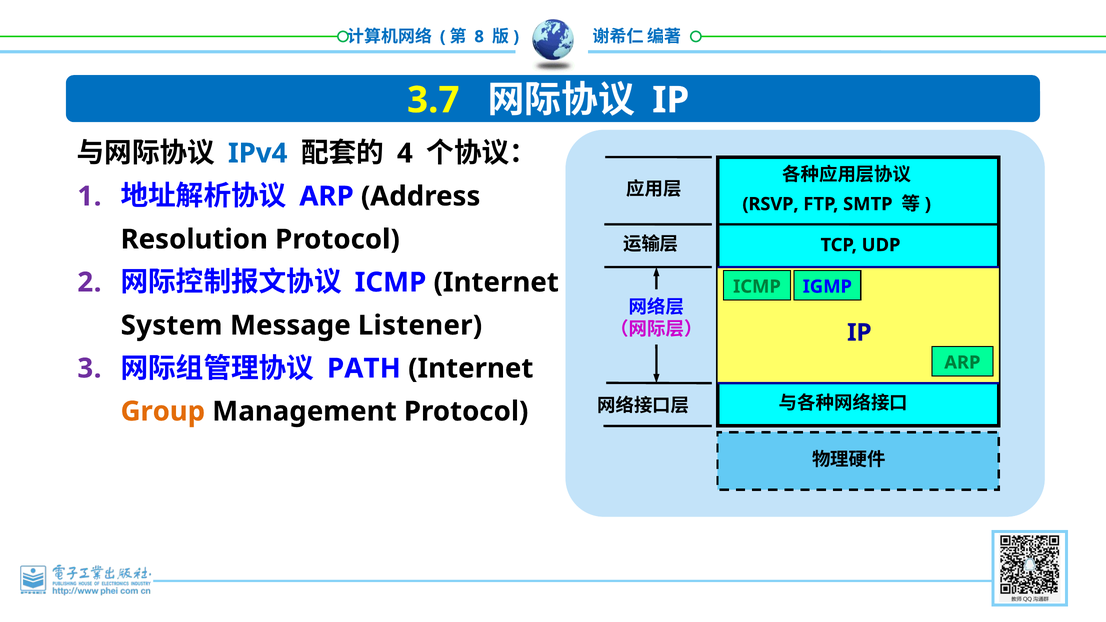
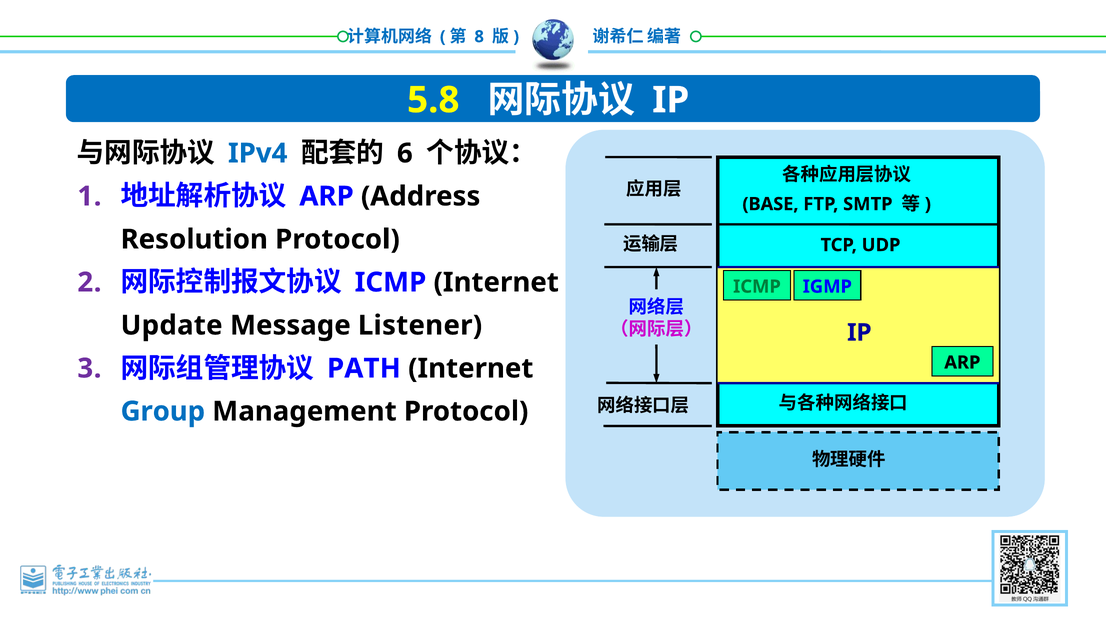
3.7: 3.7 -> 5.8
4: 4 -> 6
RSVP: RSVP -> BASE
System: System -> Update
ARP at (962, 363) colour: green -> black
Group colour: orange -> blue
